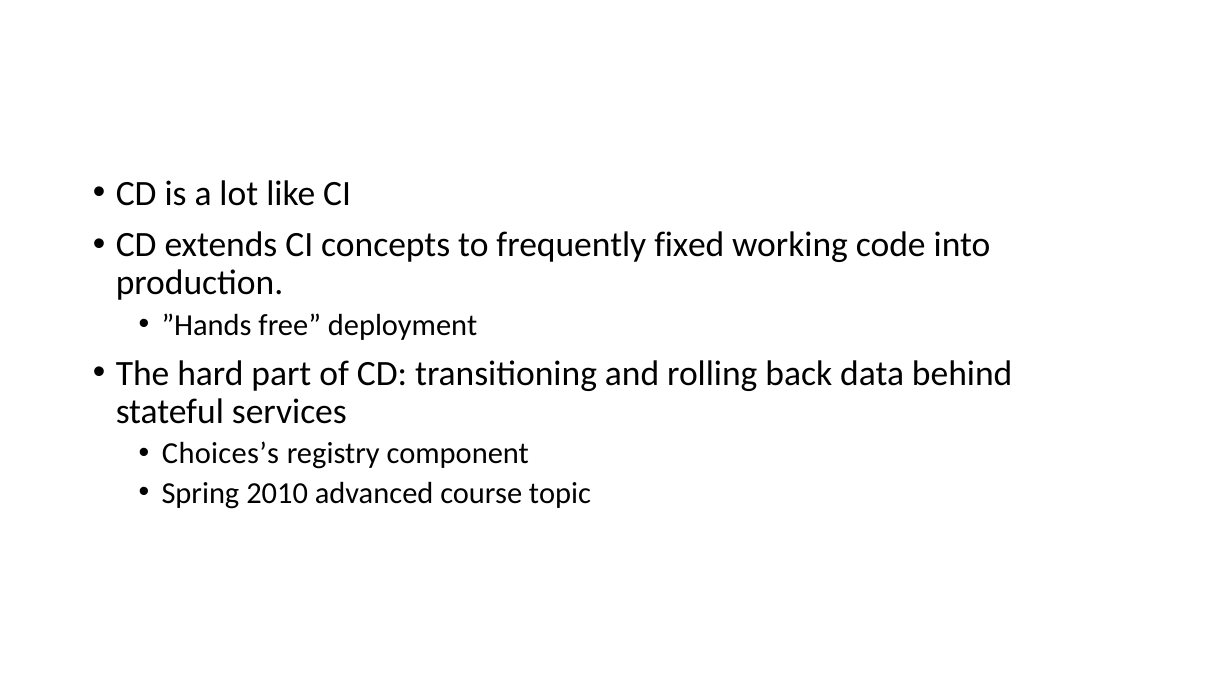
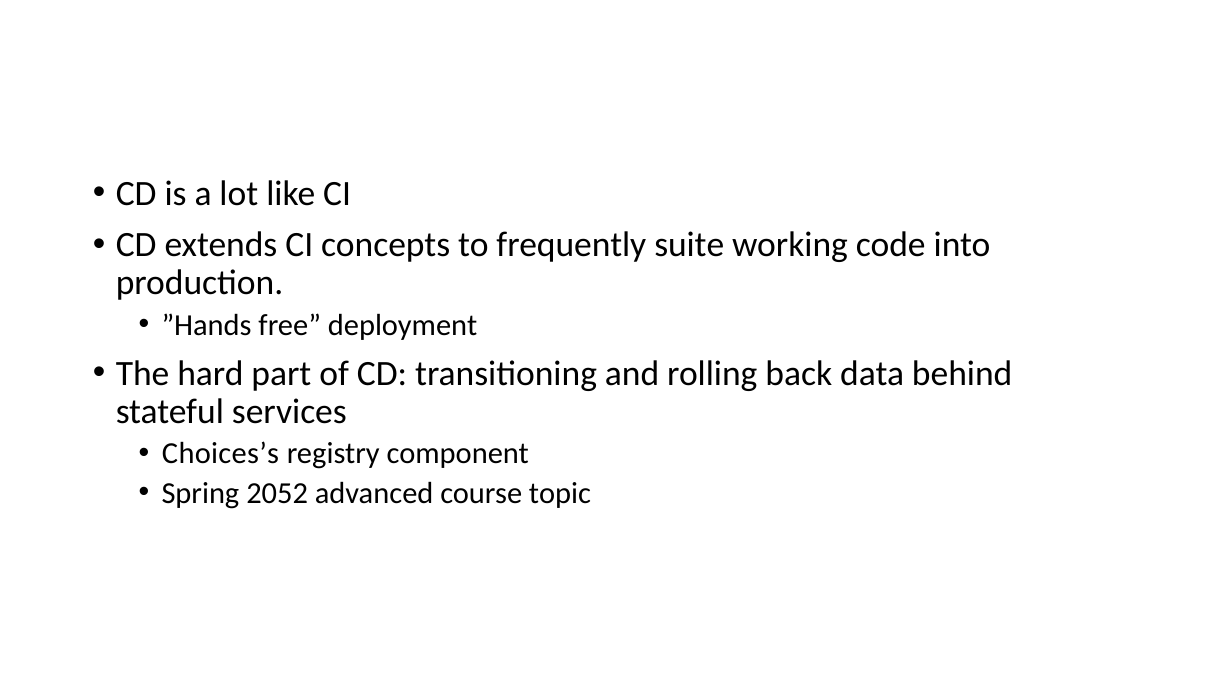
fixed: fixed -> suite
2010: 2010 -> 2052
